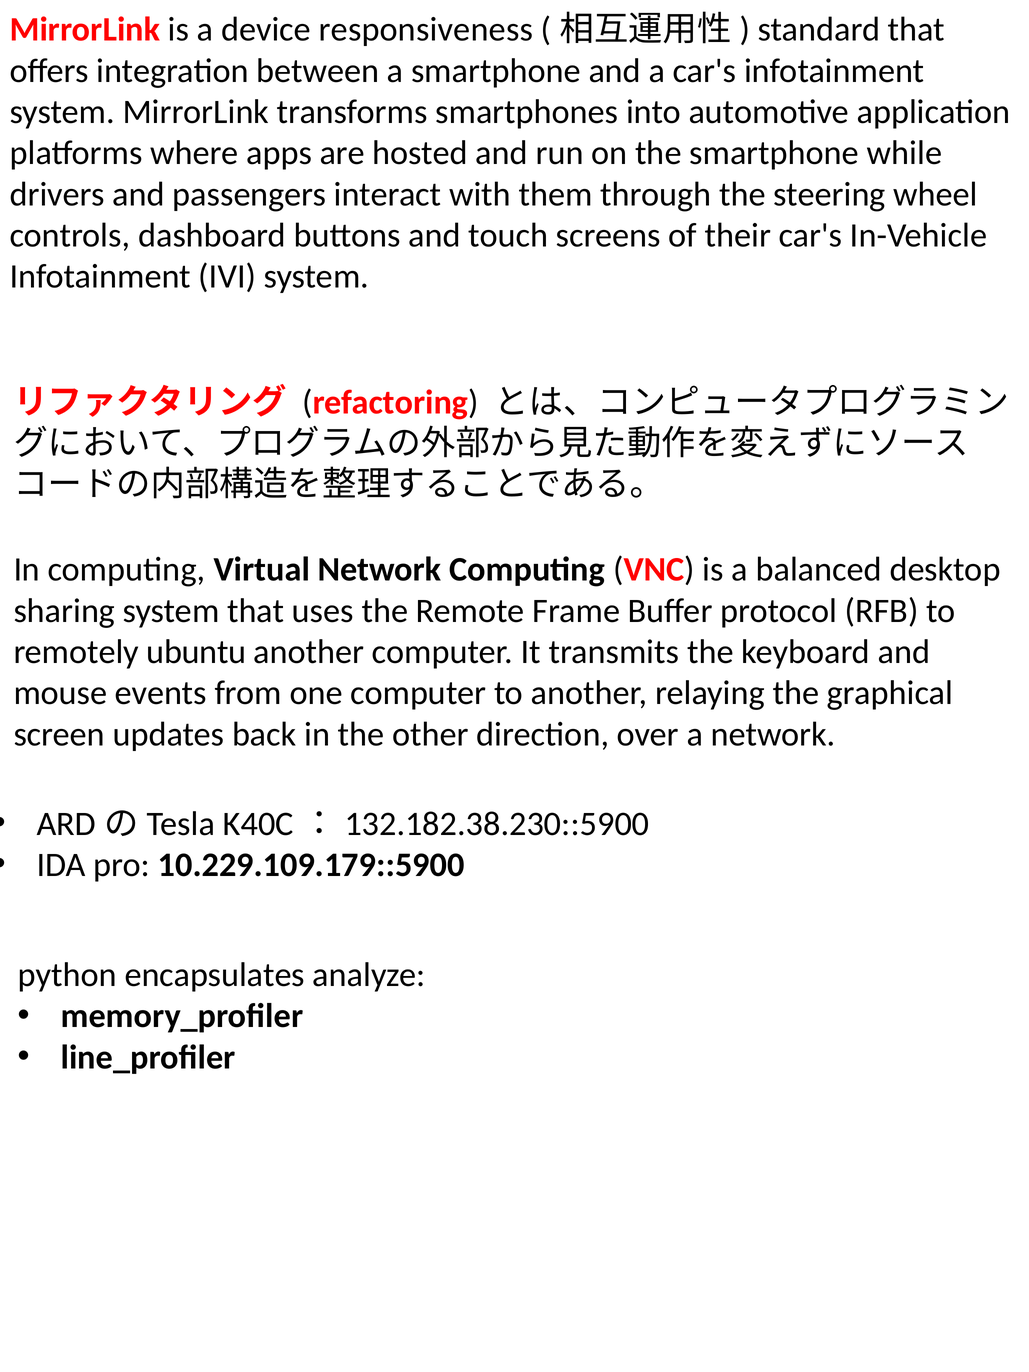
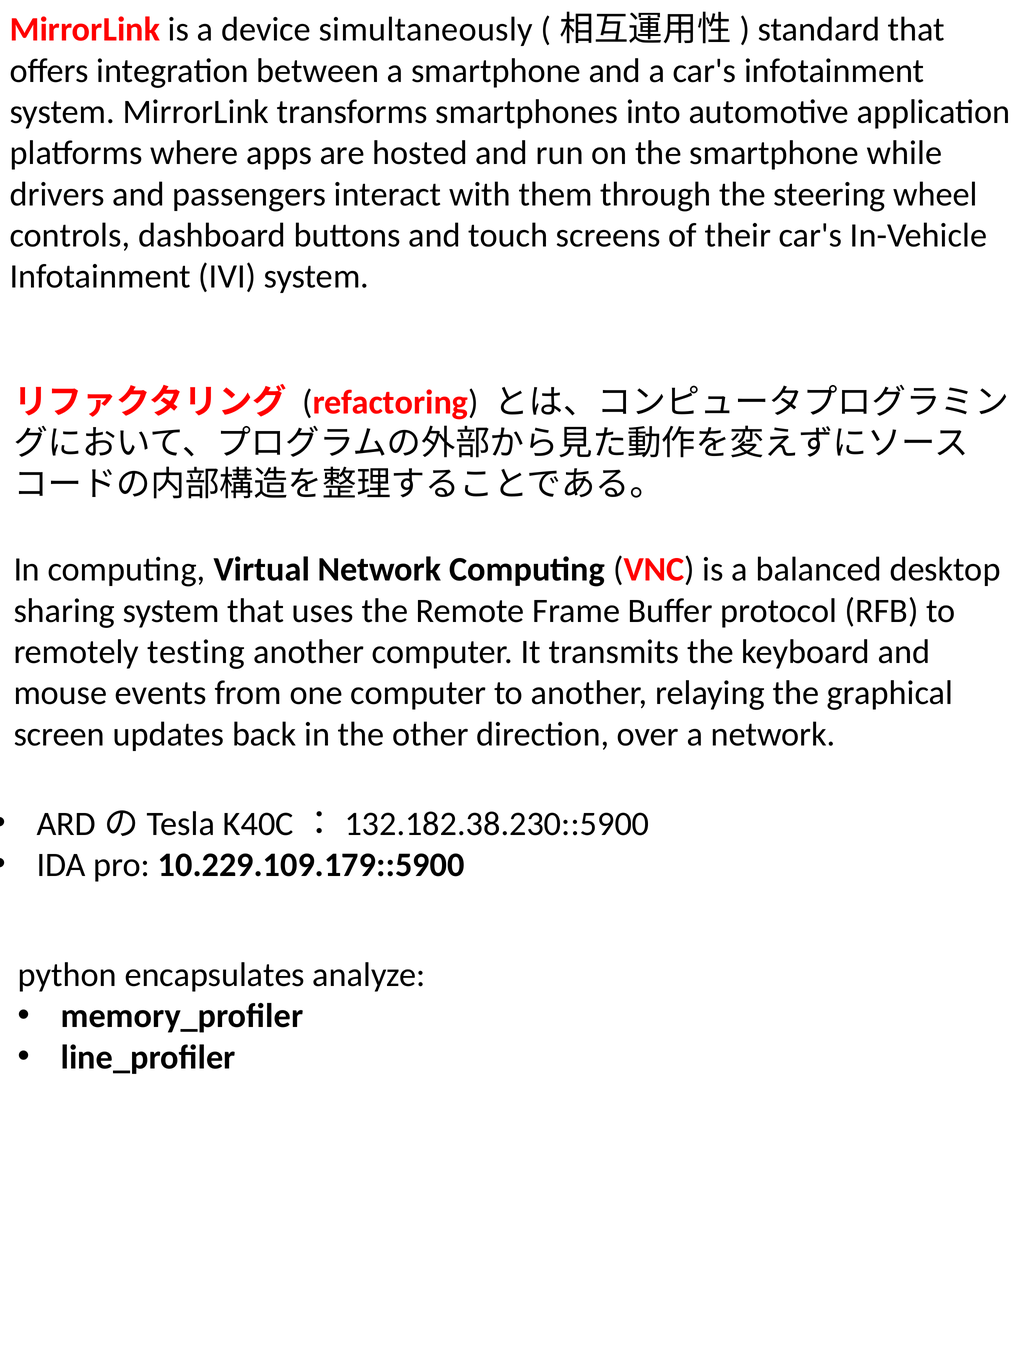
responsiveness: responsiveness -> simultaneously
ubuntu: ubuntu -> testing
